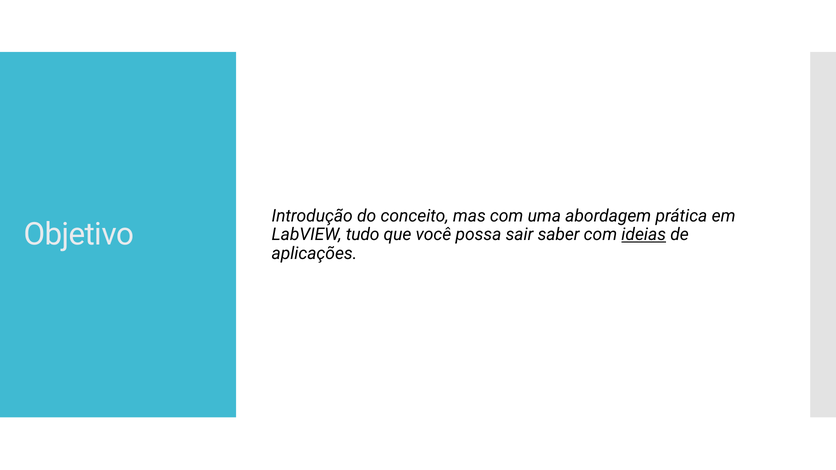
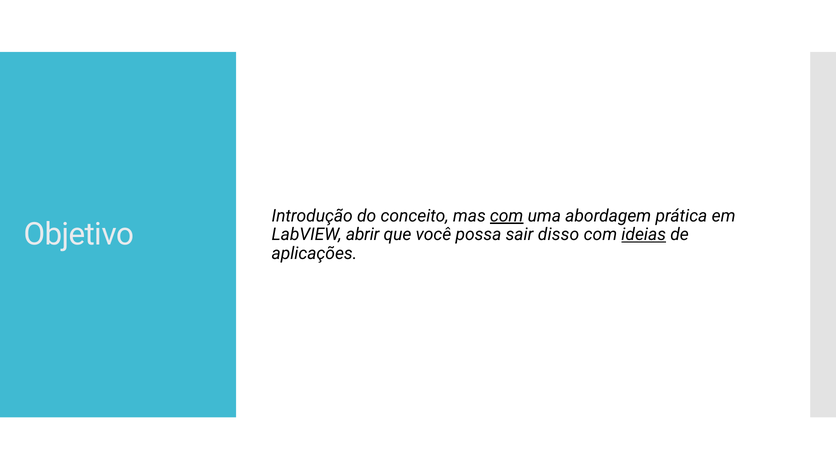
com at (507, 216) underline: none -> present
tudo: tudo -> abrir
saber: saber -> disso
